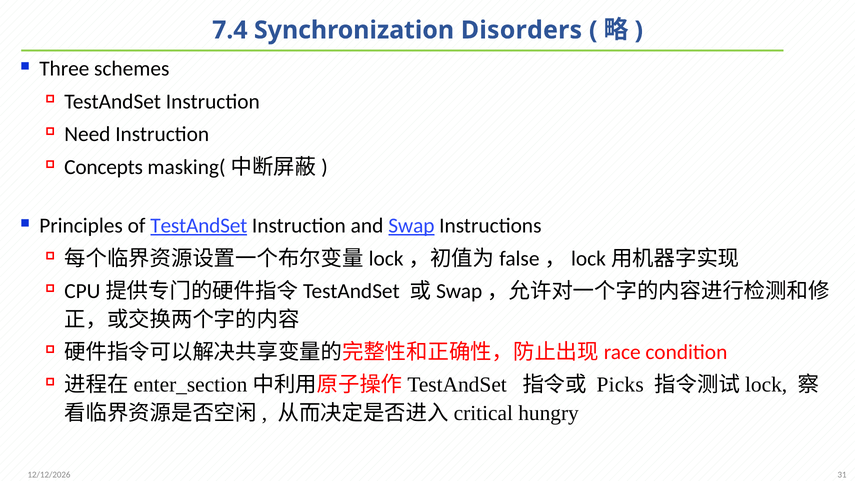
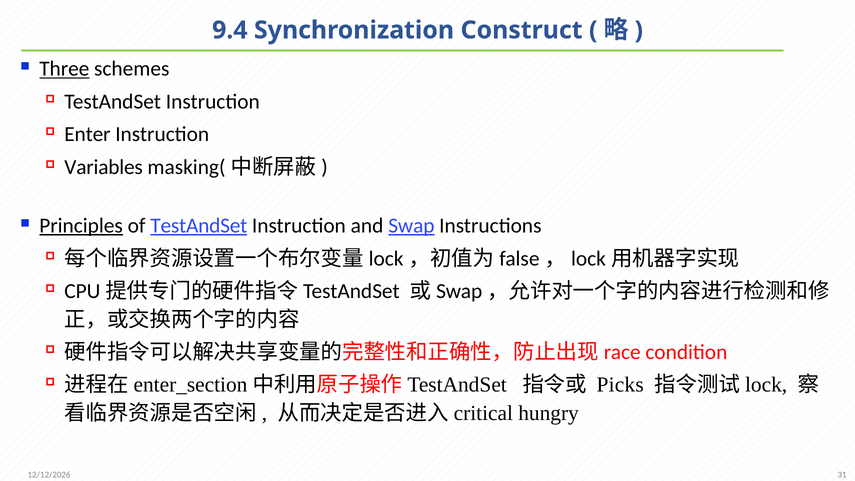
7.4: 7.4 -> 9.4
Disorders: Disorders -> Construct
Three underline: none -> present
Need: Need -> Enter
Concepts: Concepts -> Variables
Principles underline: none -> present
